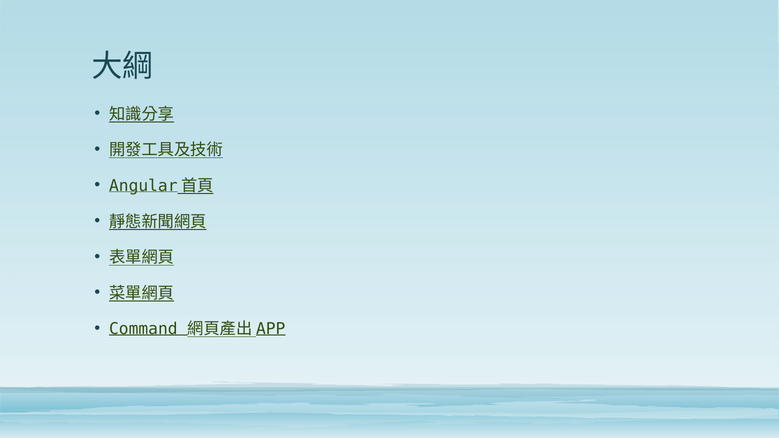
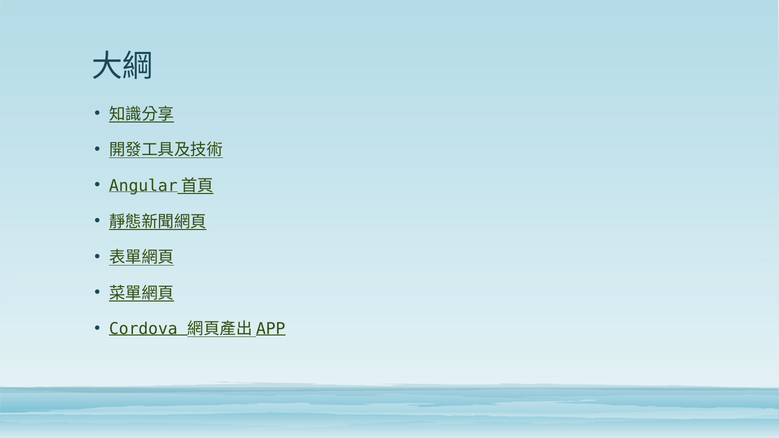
Command: Command -> Cordova
